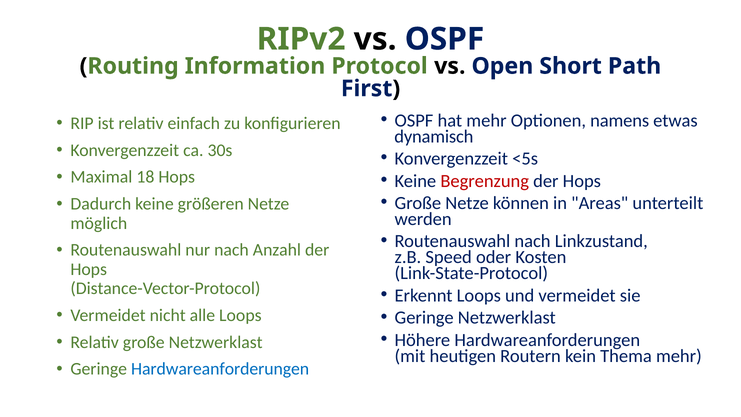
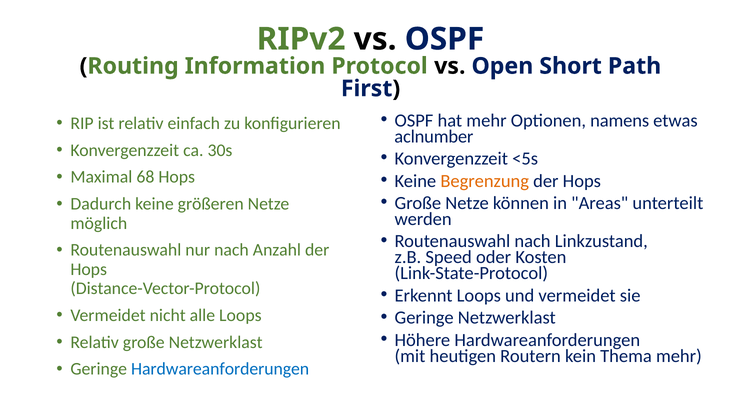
dynamisch: dynamisch -> aclnumber
18: 18 -> 68
Begrenzung colour: red -> orange
